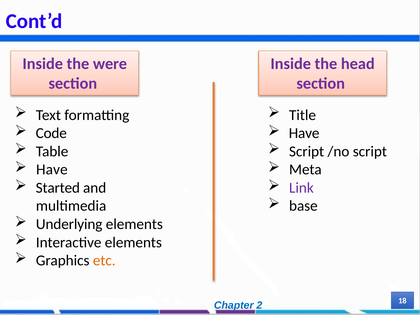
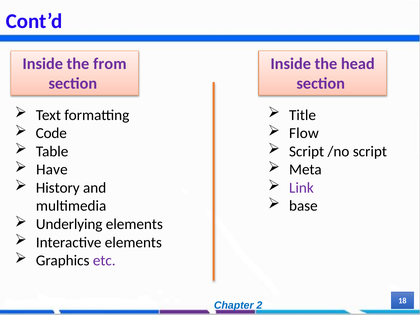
were: were -> from
Have at (304, 133): Have -> Flow
Started: Started -> History
etc colour: orange -> purple
